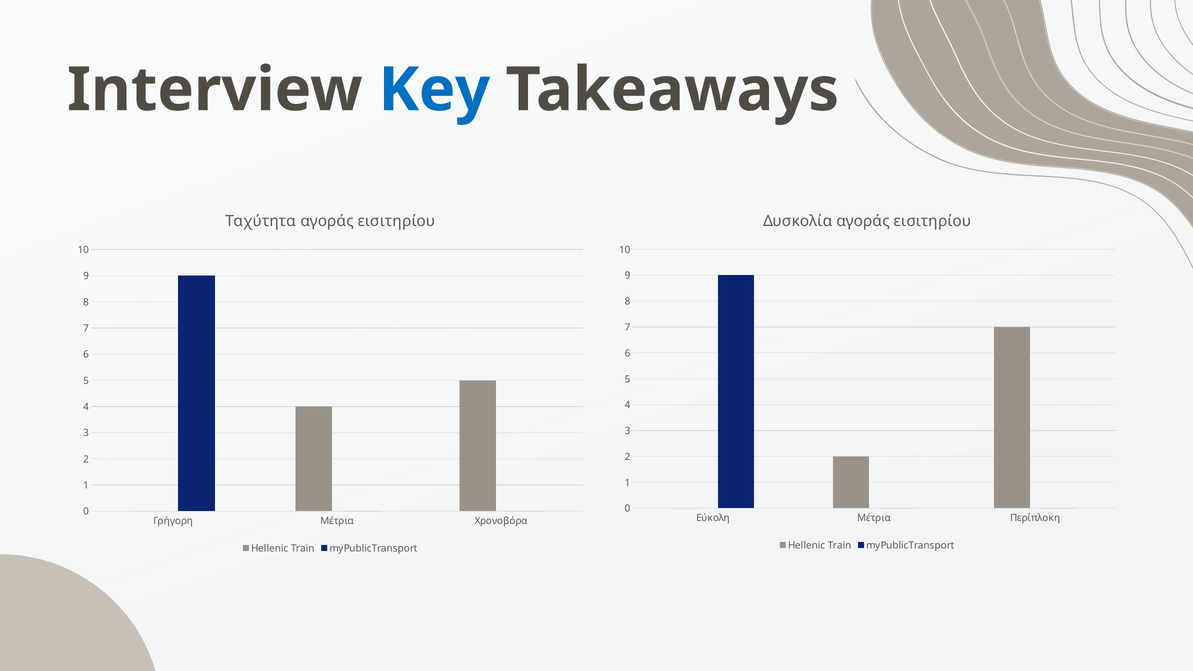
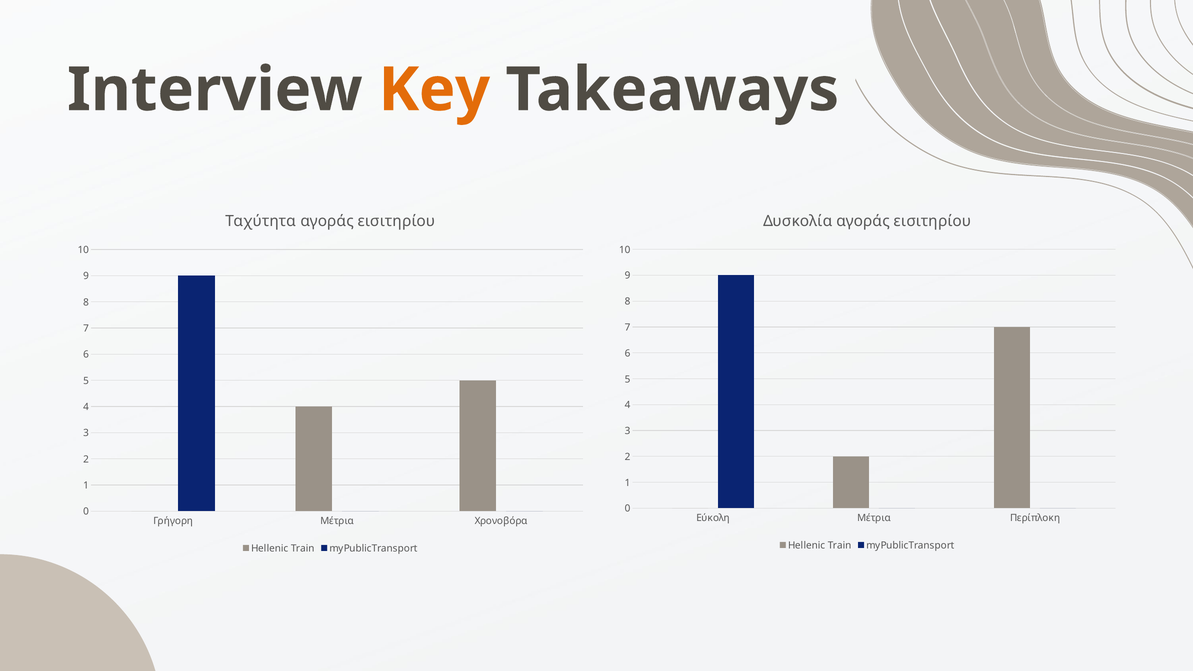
Key colour: blue -> orange
